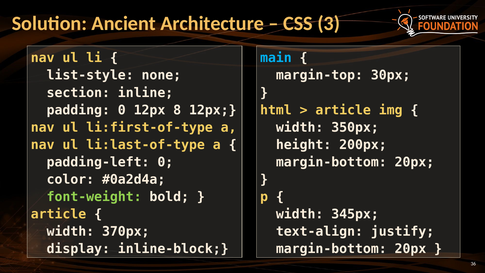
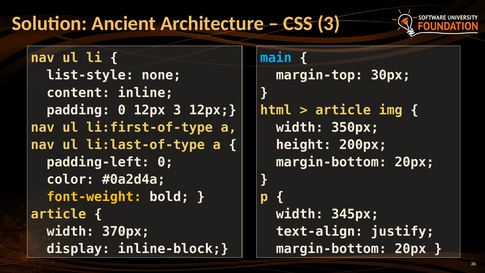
section: section -> content
12px 8: 8 -> 3
font-weight colour: light green -> yellow
